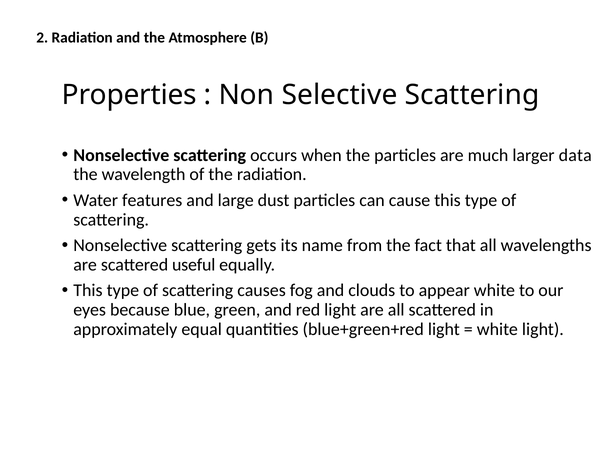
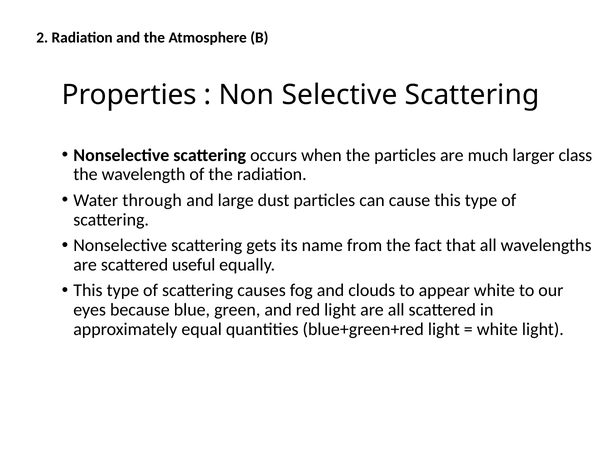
data: data -> class
features: features -> through
